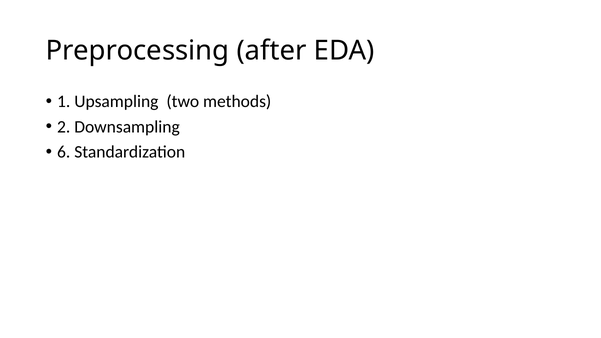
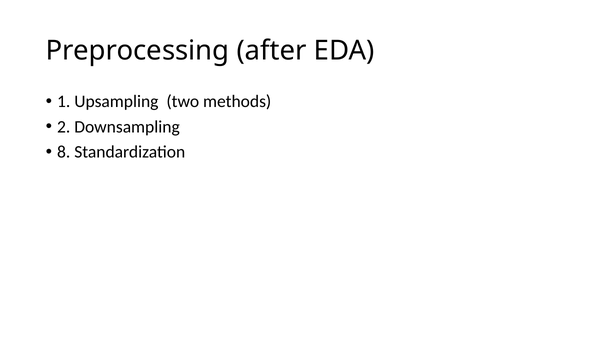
6: 6 -> 8
